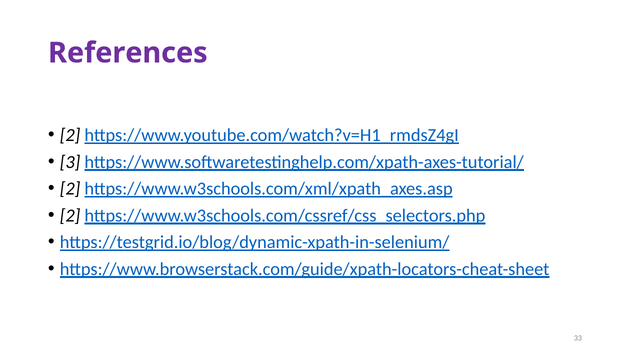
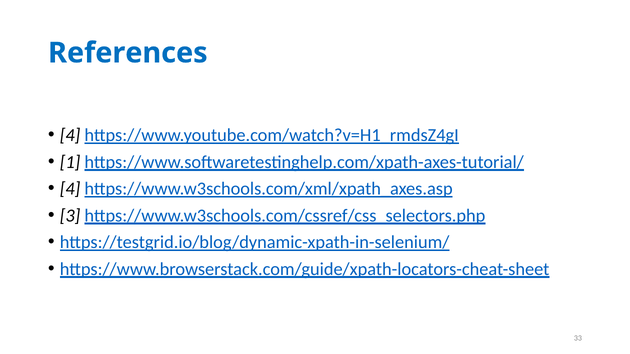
References colour: purple -> blue
2 at (70, 135): 2 -> 4
3: 3 -> 1
2 at (70, 189): 2 -> 4
2 at (70, 216): 2 -> 3
